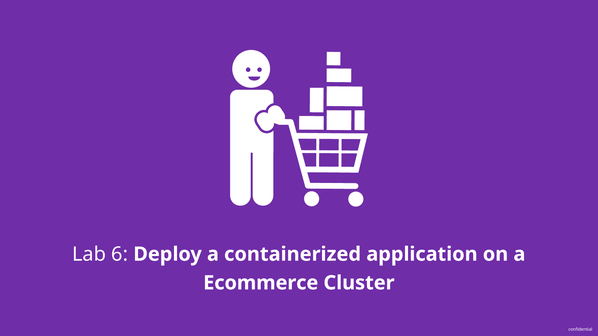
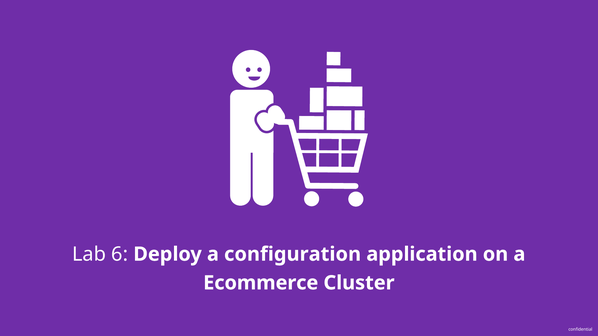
containerized: containerized -> configuration
